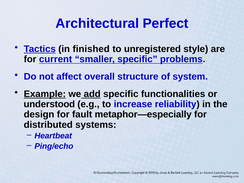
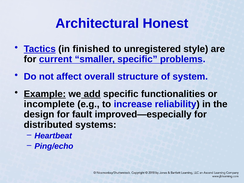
Perfect: Perfect -> Honest
understood: understood -> incomplete
metaphor—especially: metaphor—especially -> improved—especially
